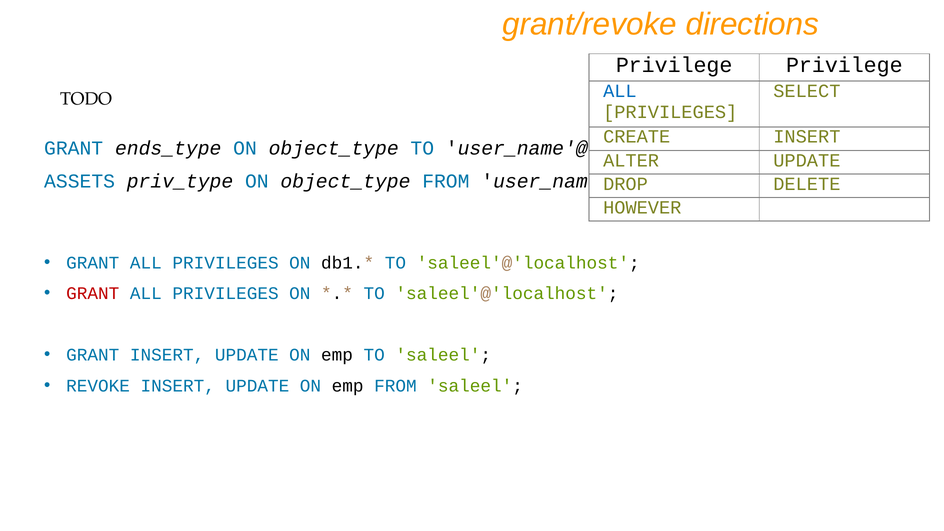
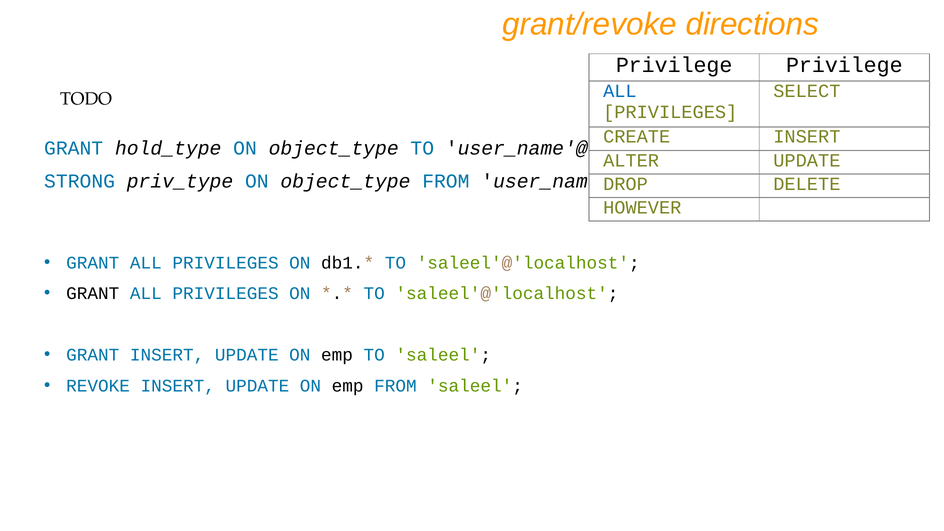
ends_type: ends_type -> hold_type
ASSETS: ASSETS -> STRONG
GRANT at (93, 293) colour: red -> black
